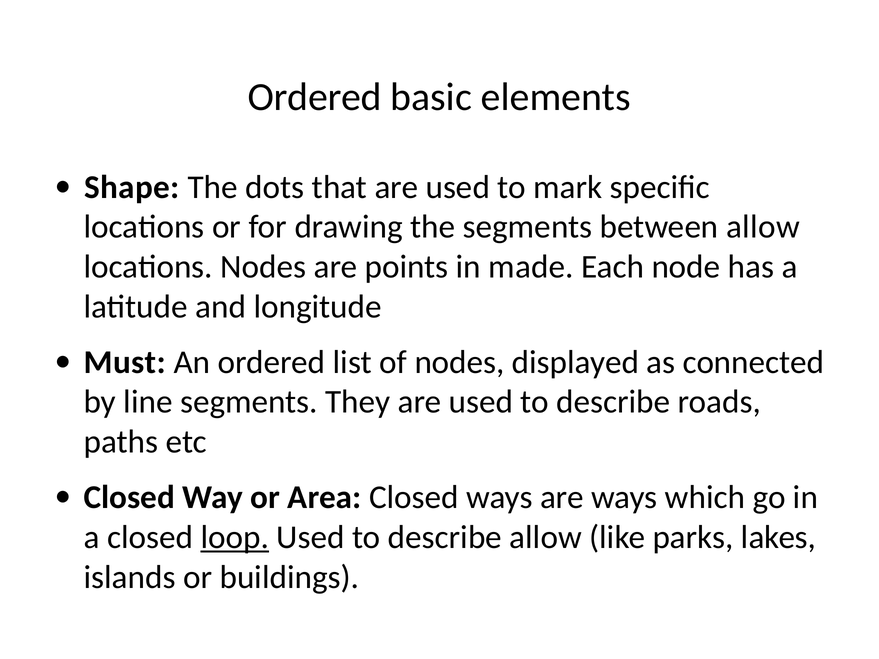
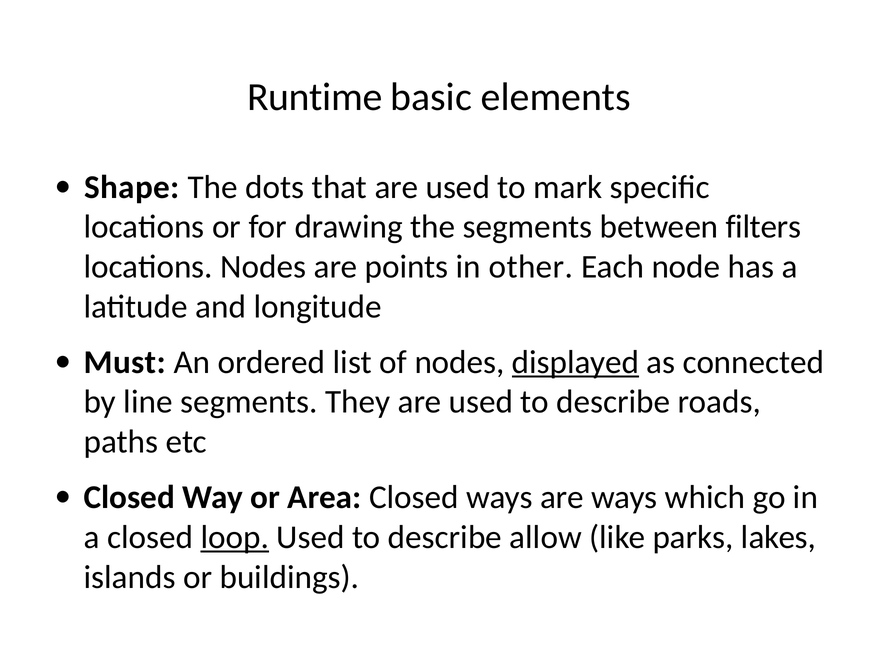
Ordered at (315, 97): Ordered -> Runtime
between allow: allow -> filters
made: made -> other
displayed underline: none -> present
